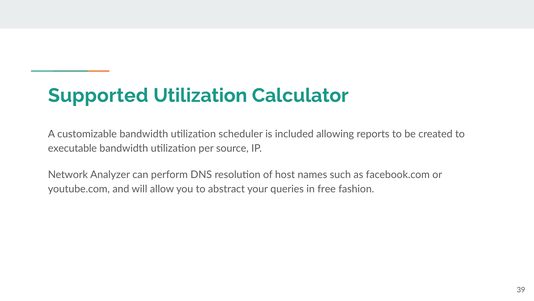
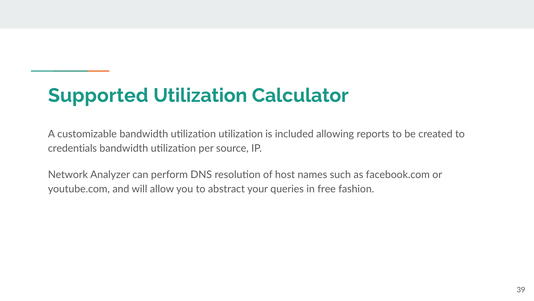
utilization scheduler: scheduler -> utilization
executable: executable -> credentials
